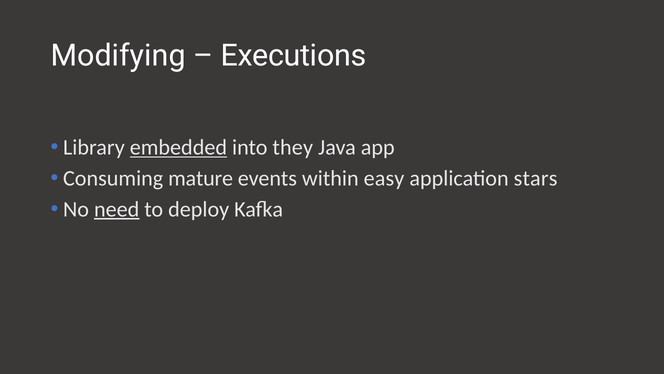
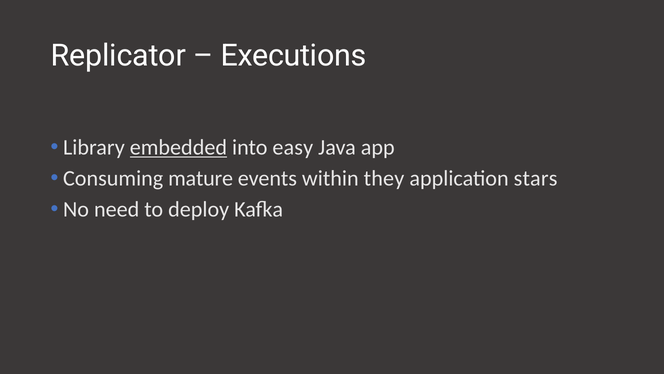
Modifying: Modifying -> Replicator
they: they -> easy
easy: easy -> they
need underline: present -> none
